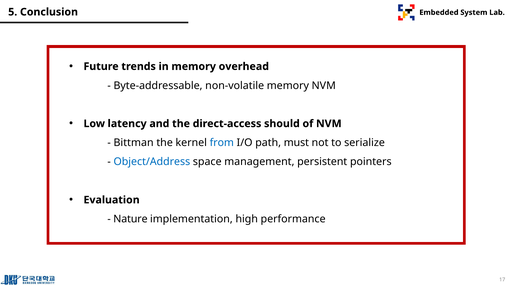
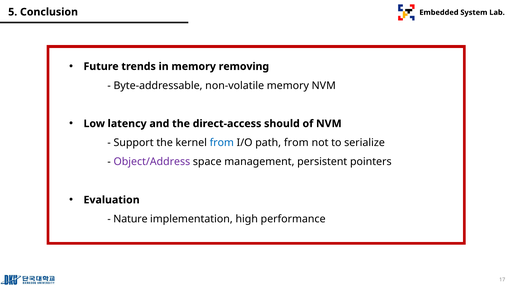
overhead: overhead -> removing
Bittman: Bittman -> Support
path must: must -> from
Object/Address colour: blue -> purple
